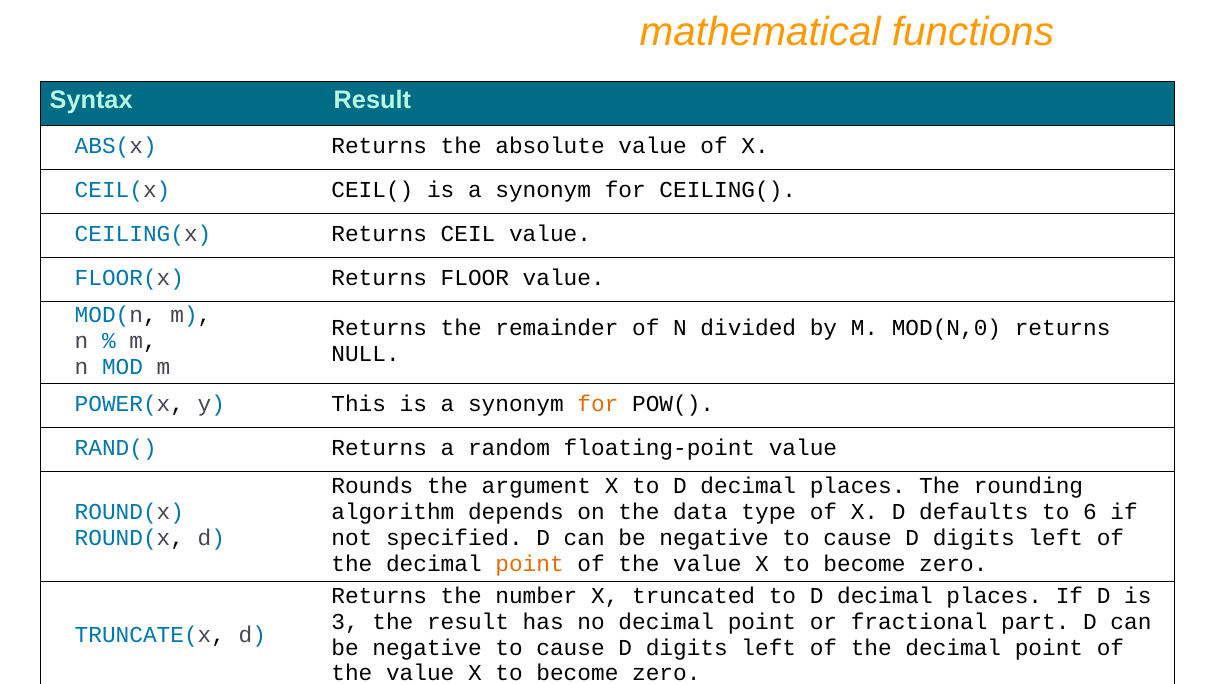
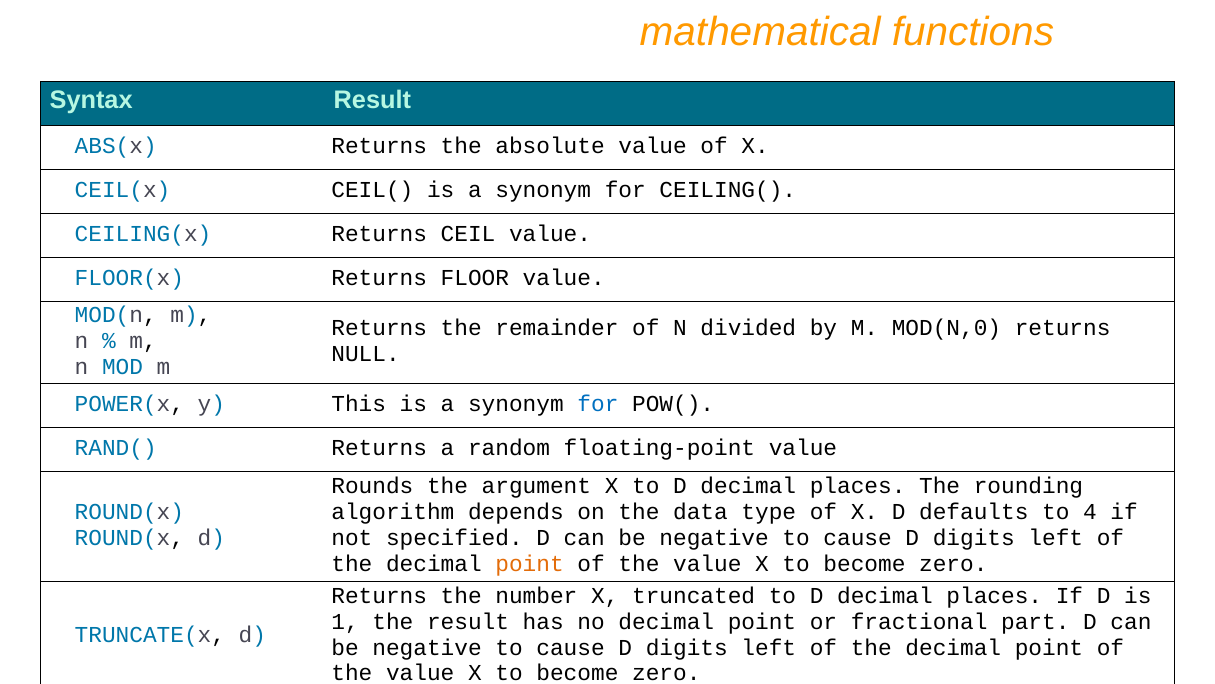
for at (598, 404) colour: orange -> blue
6: 6 -> 4
3: 3 -> 1
